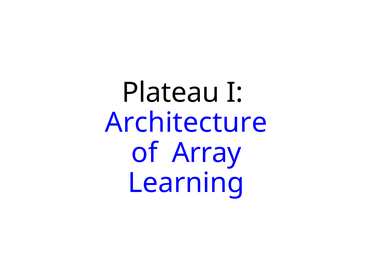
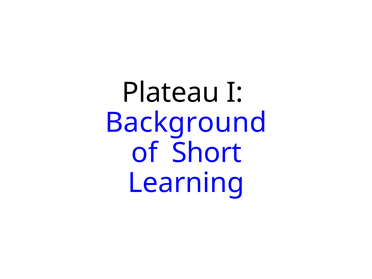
Architecture: Architecture -> Background
Array: Array -> Short
